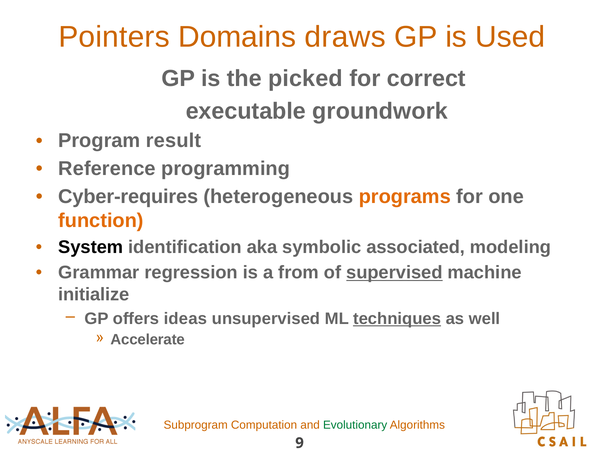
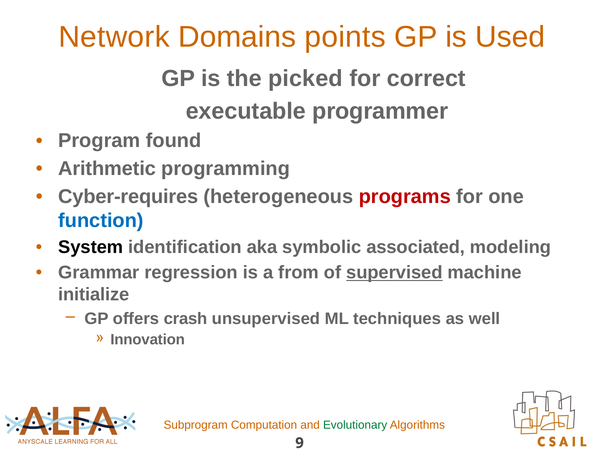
Pointers: Pointers -> Network
draws: draws -> points
groundwork: groundwork -> programmer
result: result -> found
Reference: Reference -> Arithmetic
programs colour: orange -> red
function colour: orange -> blue
ideas: ideas -> crash
techniques underline: present -> none
Accelerate: Accelerate -> Innovation
